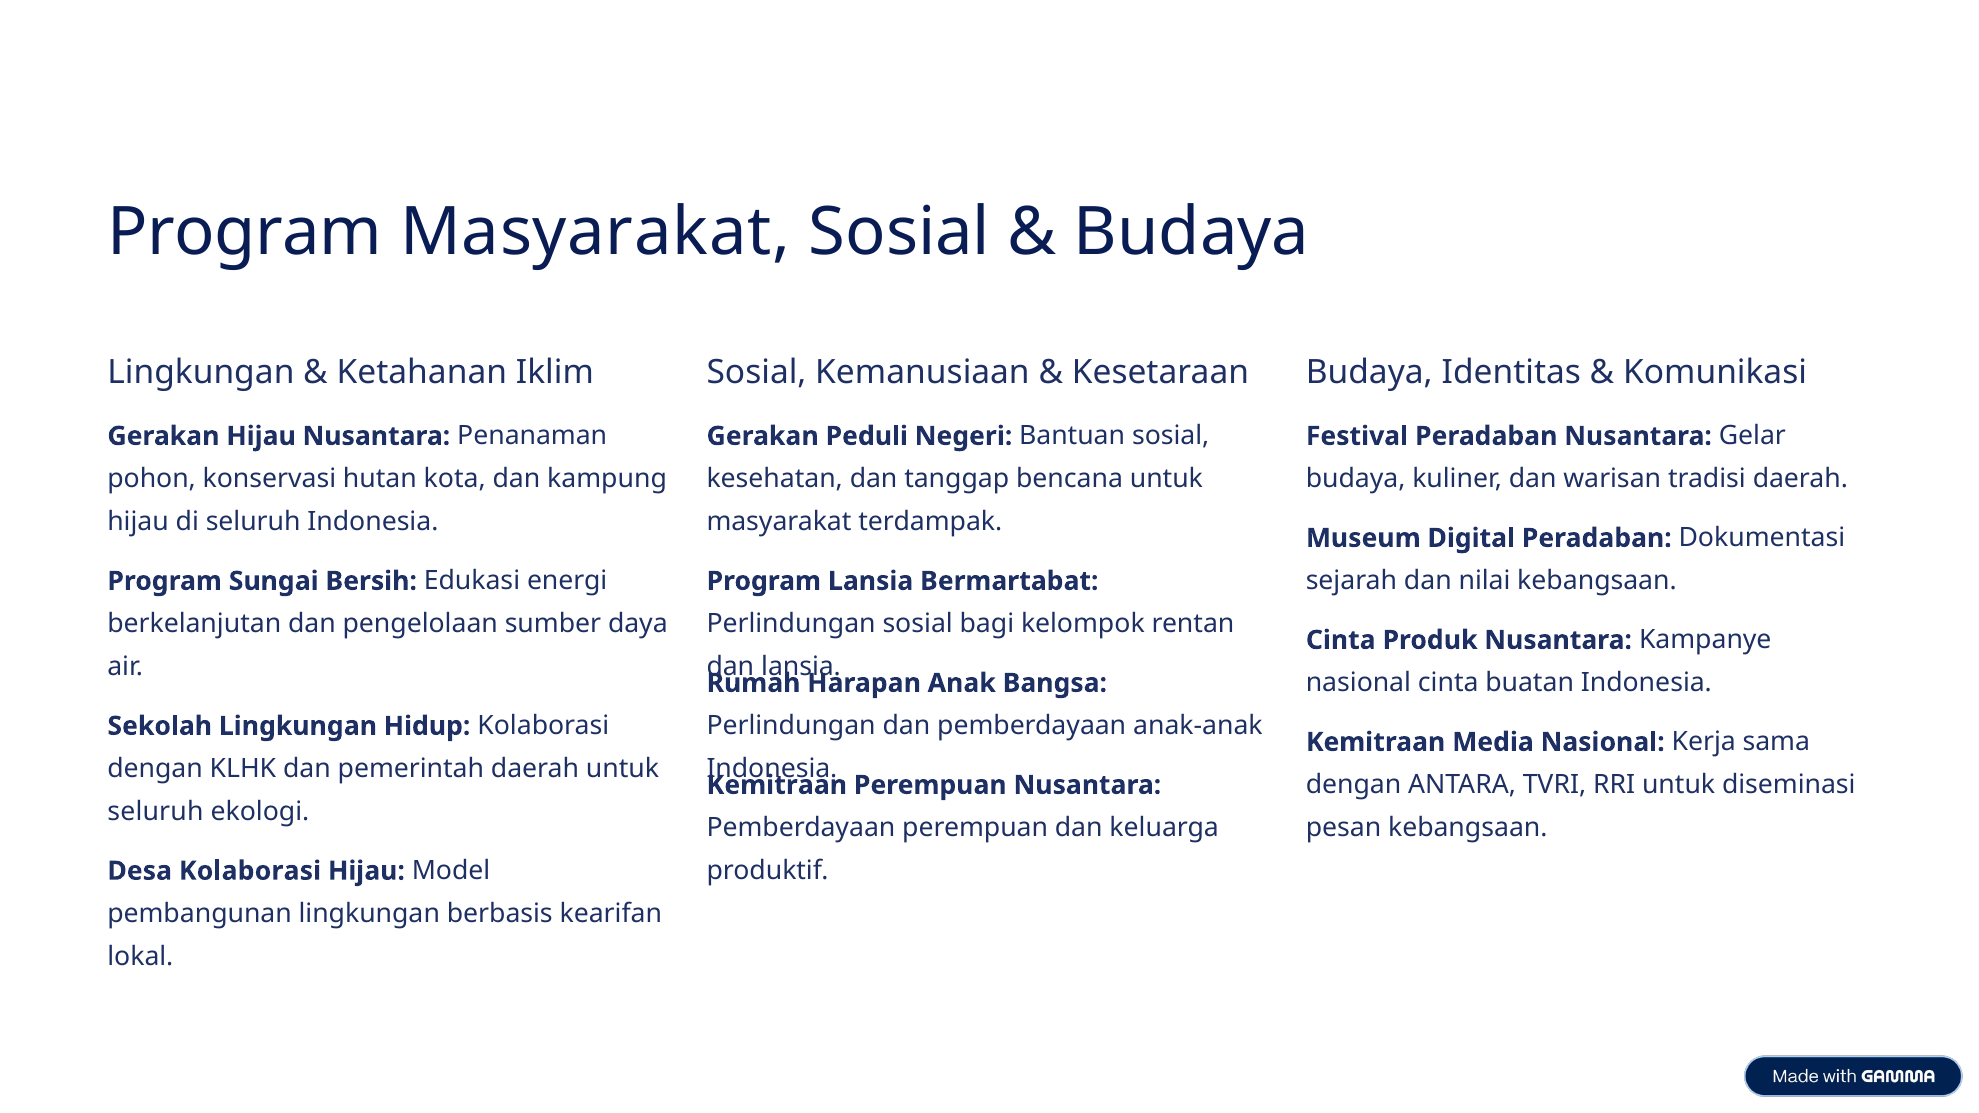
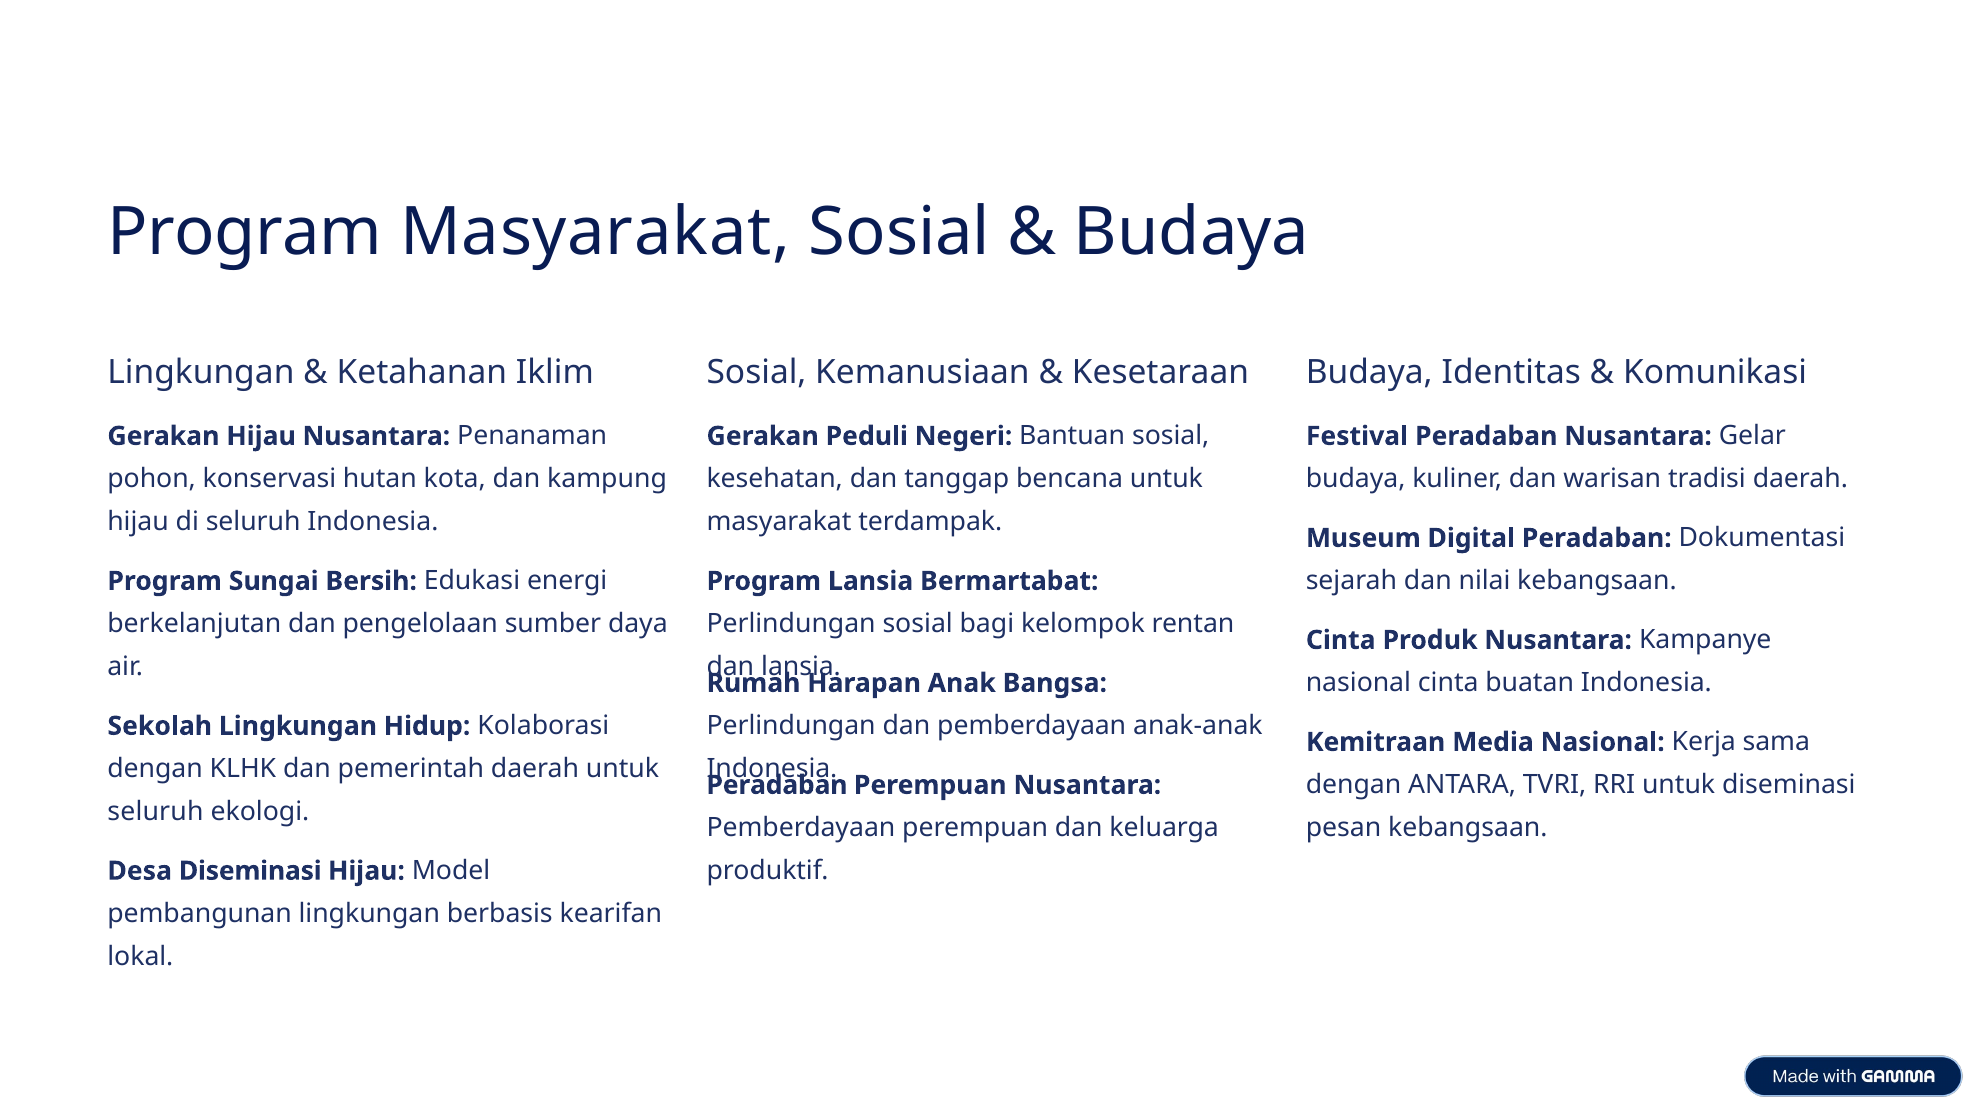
Kemitraan at (777, 785): Kemitraan -> Peradaban
Desa Kolaborasi: Kolaborasi -> Diseminasi
